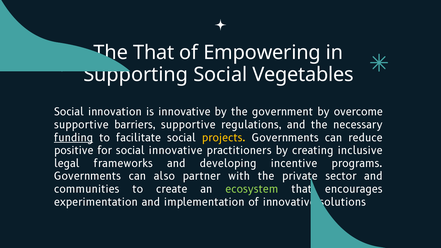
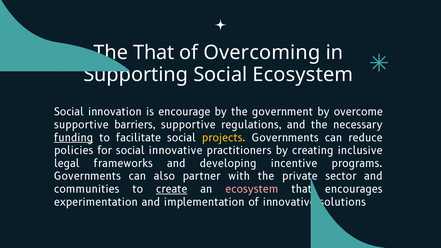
Empowering: Empowering -> Overcoming
Social Vegetables: Vegetables -> Ecosystem
is innovative: innovative -> encourage
positive: positive -> policies
create underline: none -> present
ecosystem at (252, 189) colour: light green -> pink
